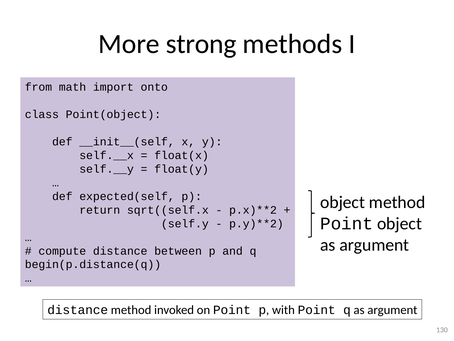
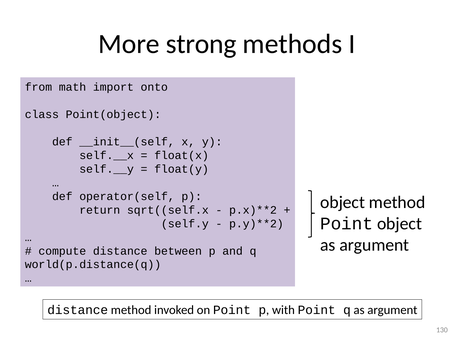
expected(self: expected(self -> operator(self
begin(p.distance(q: begin(p.distance(q -> world(p.distance(q
